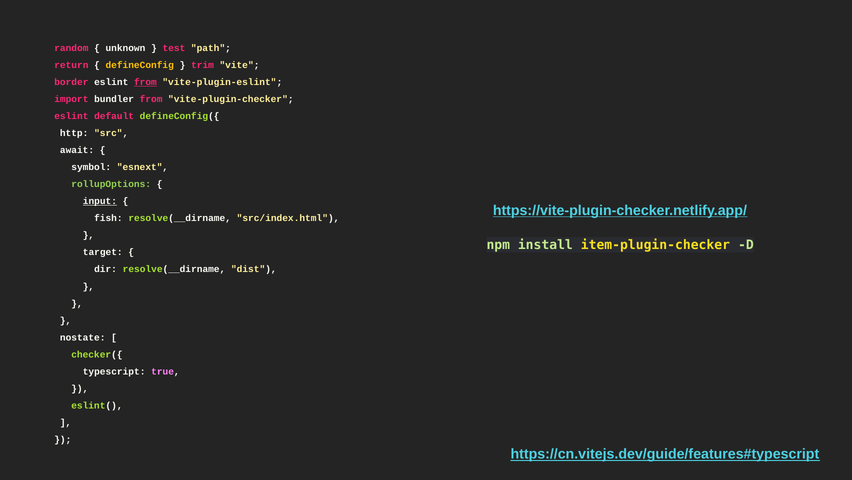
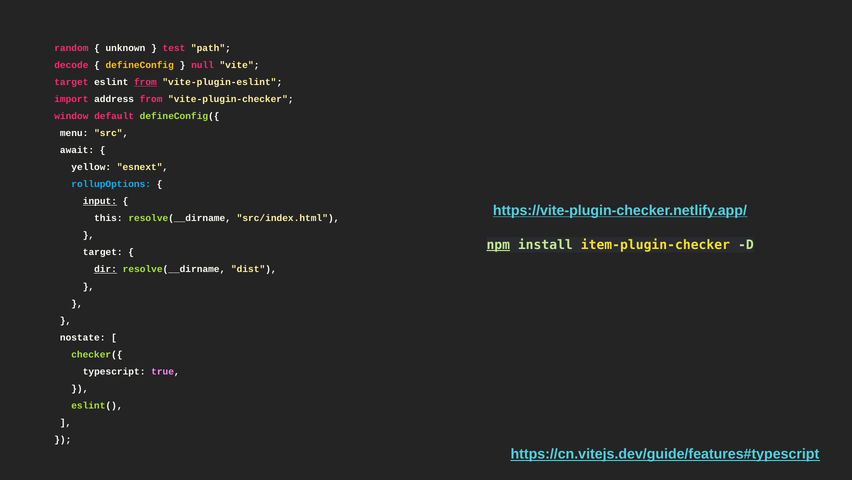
return: return -> decode
trim: trim -> null
border at (71, 82): border -> target
bundler: bundler -> address
eslint at (71, 116): eslint -> window
http: http -> menu
symbol: symbol -> yellow
rollupOptions colour: light green -> light blue
fish: fish -> this
npm underline: none -> present
dir underline: none -> present
